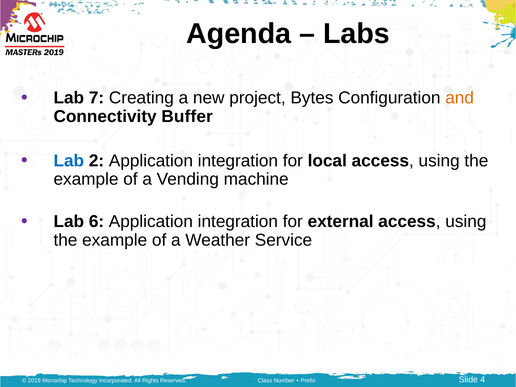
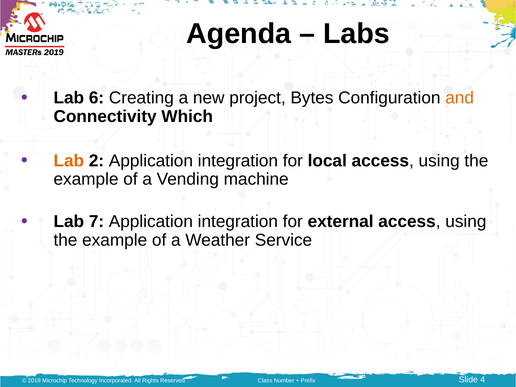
7: 7 -> 6
Buffer: Buffer -> Which
Lab at (69, 161) colour: blue -> orange
6: 6 -> 7
